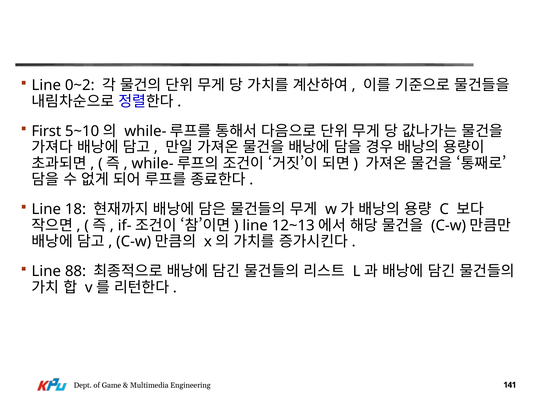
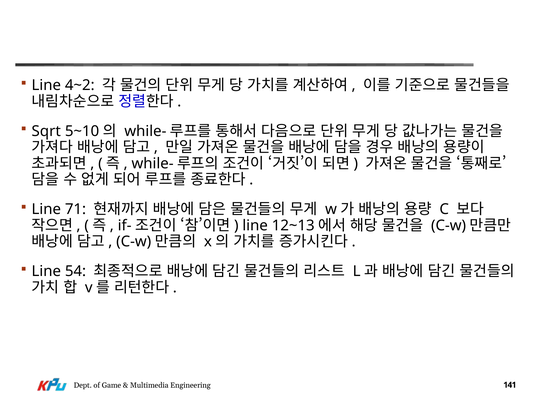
0~2: 0~2 -> 4~2
First: First -> Sqrt
18: 18 -> 71
88: 88 -> 54
